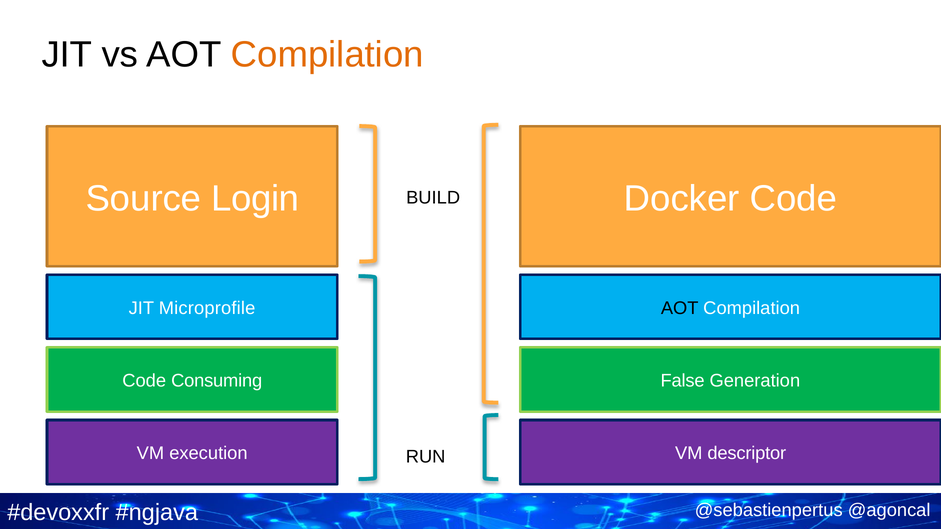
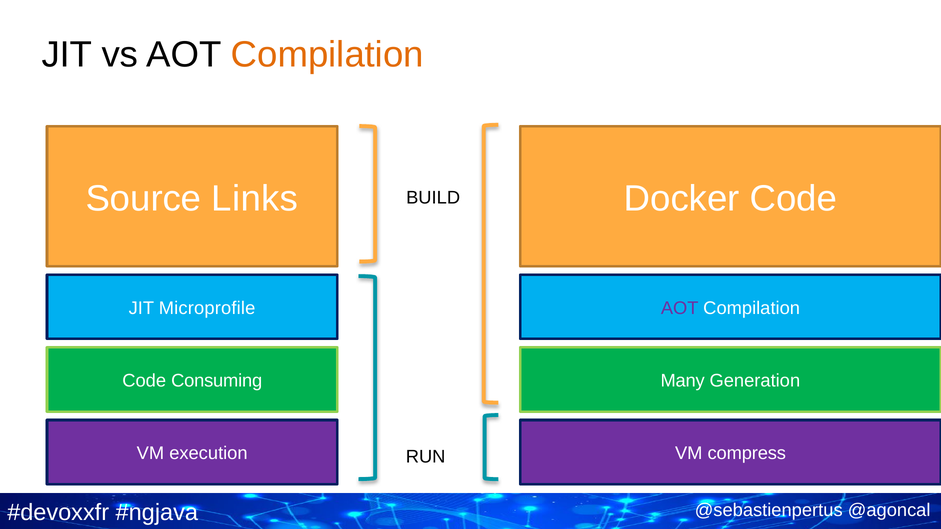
Login: Login -> Links
AOT at (680, 308) colour: black -> purple
False: False -> Many
descriptor: descriptor -> compress
